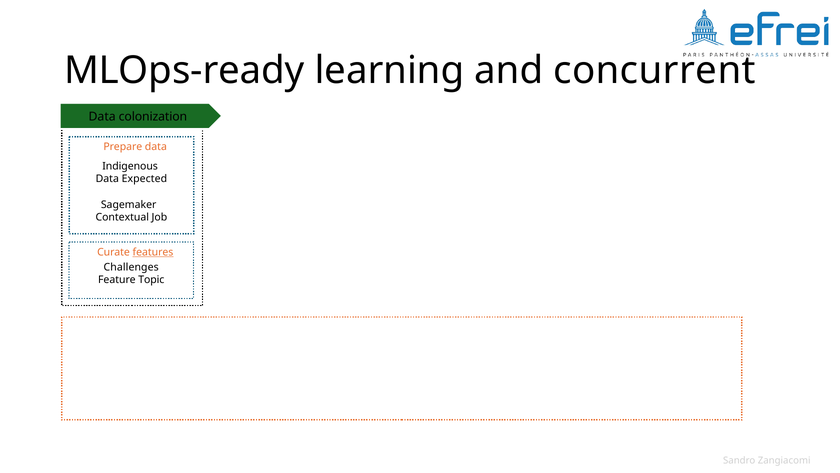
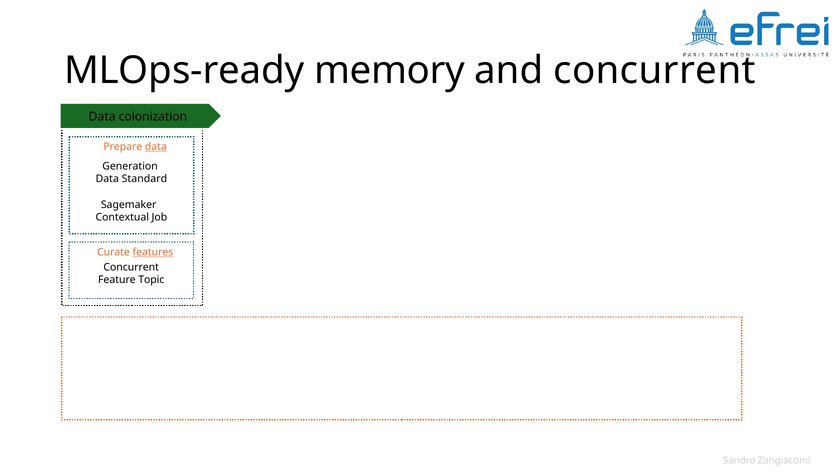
learning: learning -> memory
data at (156, 147) underline: none -> present
Indigenous: Indigenous -> Generation
Expected: Expected -> Standard
Challenges at (131, 267): Challenges -> Concurrent
